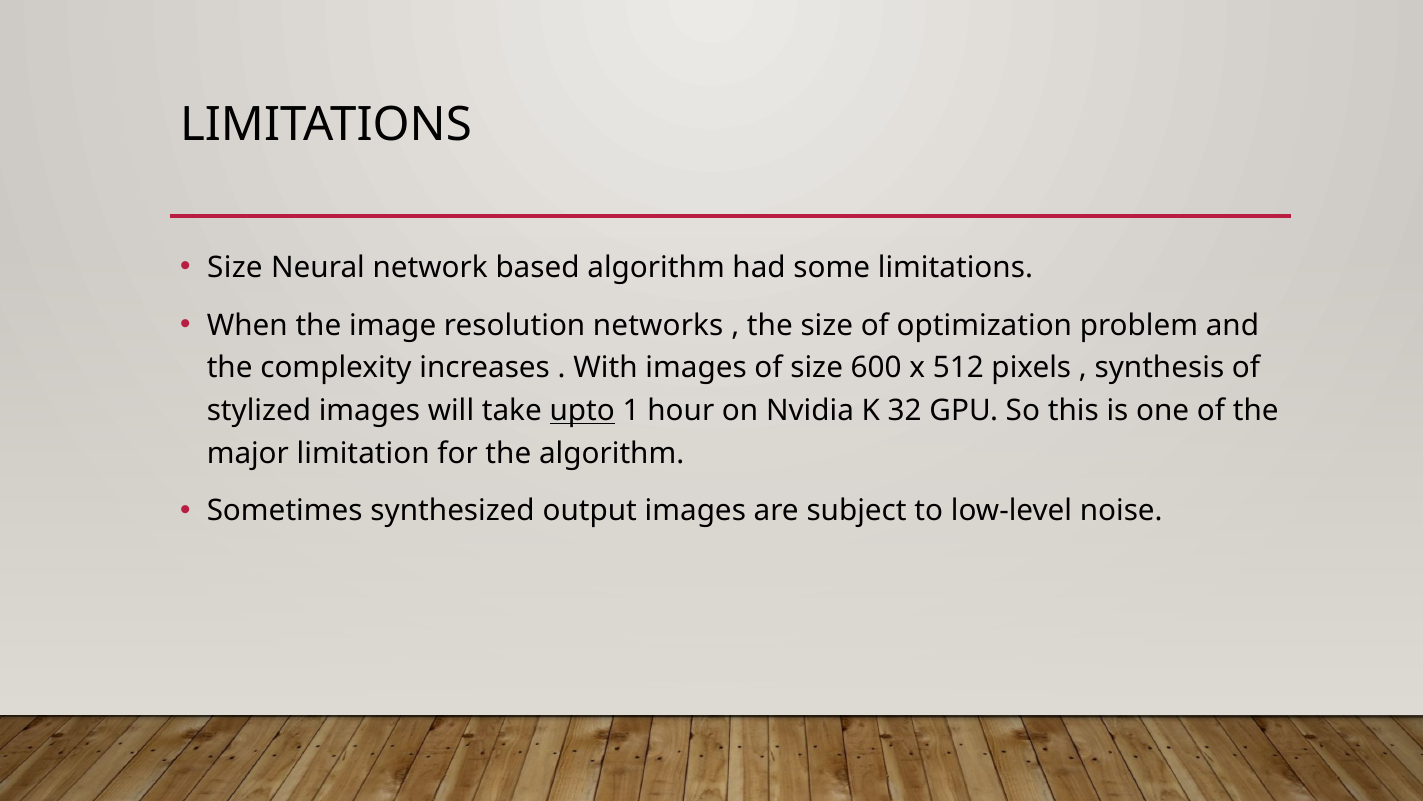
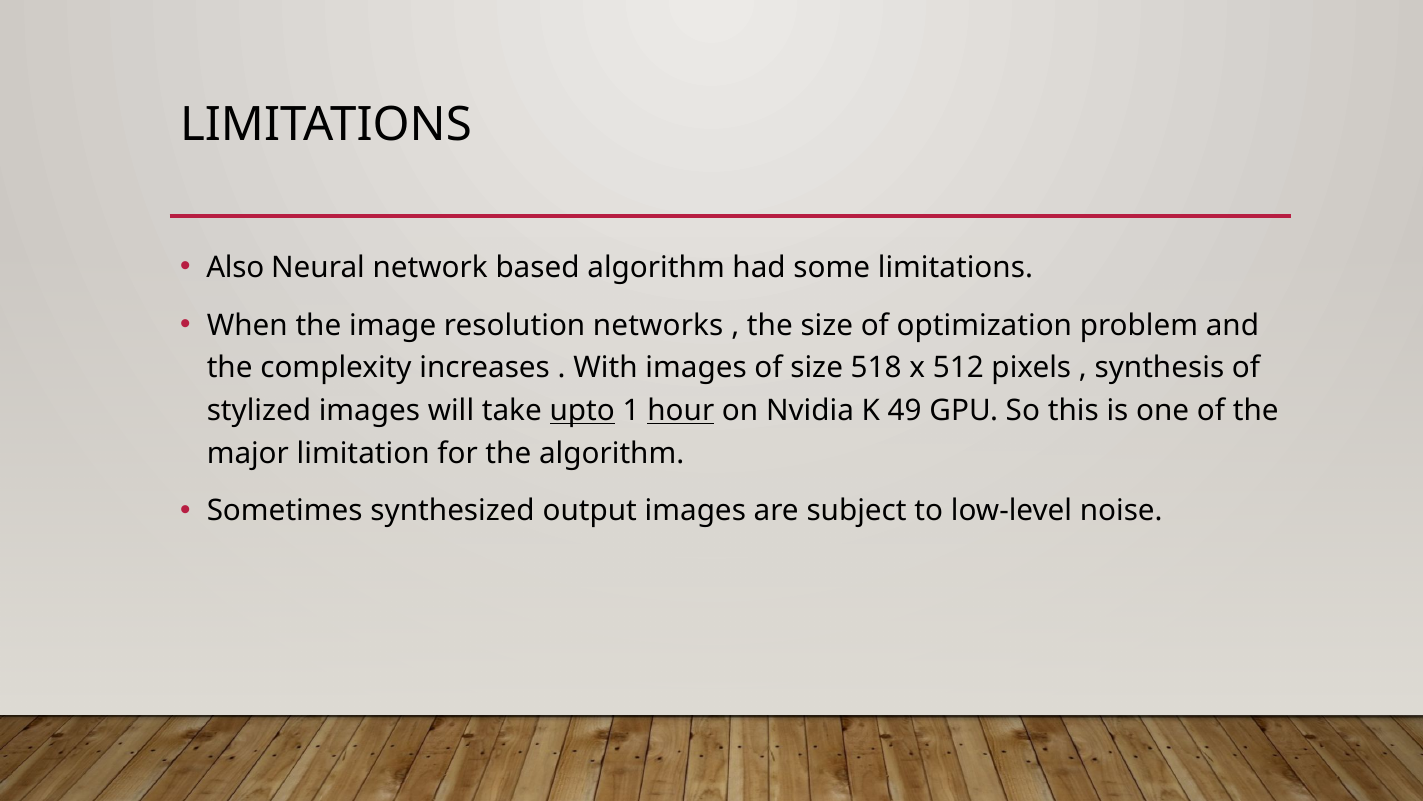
Size at (235, 268): Size -> Also
600: 600 -> 518
hour underline: none -> present
32: 32 -> 49
